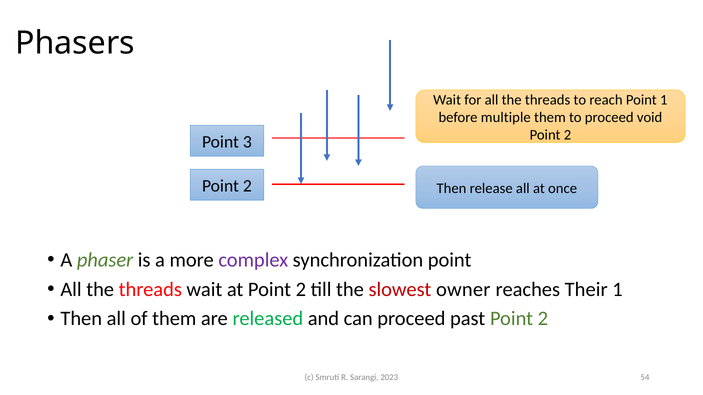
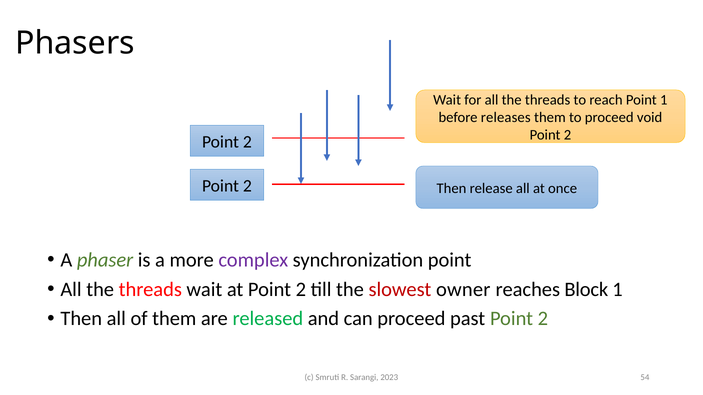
multiple: multiple -> releases
3 at (247, 142): 3 -> 2
Their: Their -> Block
